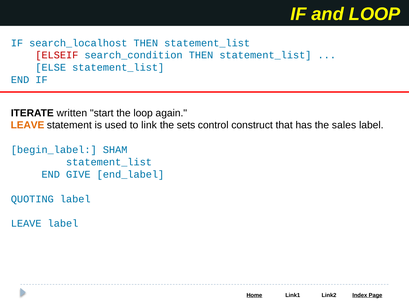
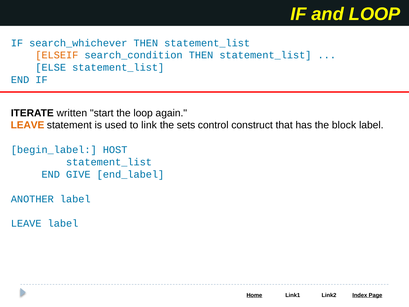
search_localhost: search_localhost -> search_whichever
ELSEIF colour: red -> orange
sales: sales -> block
SHAM: SHAM -> HOST
QUOTING: QUOTING -> ANOTHER
